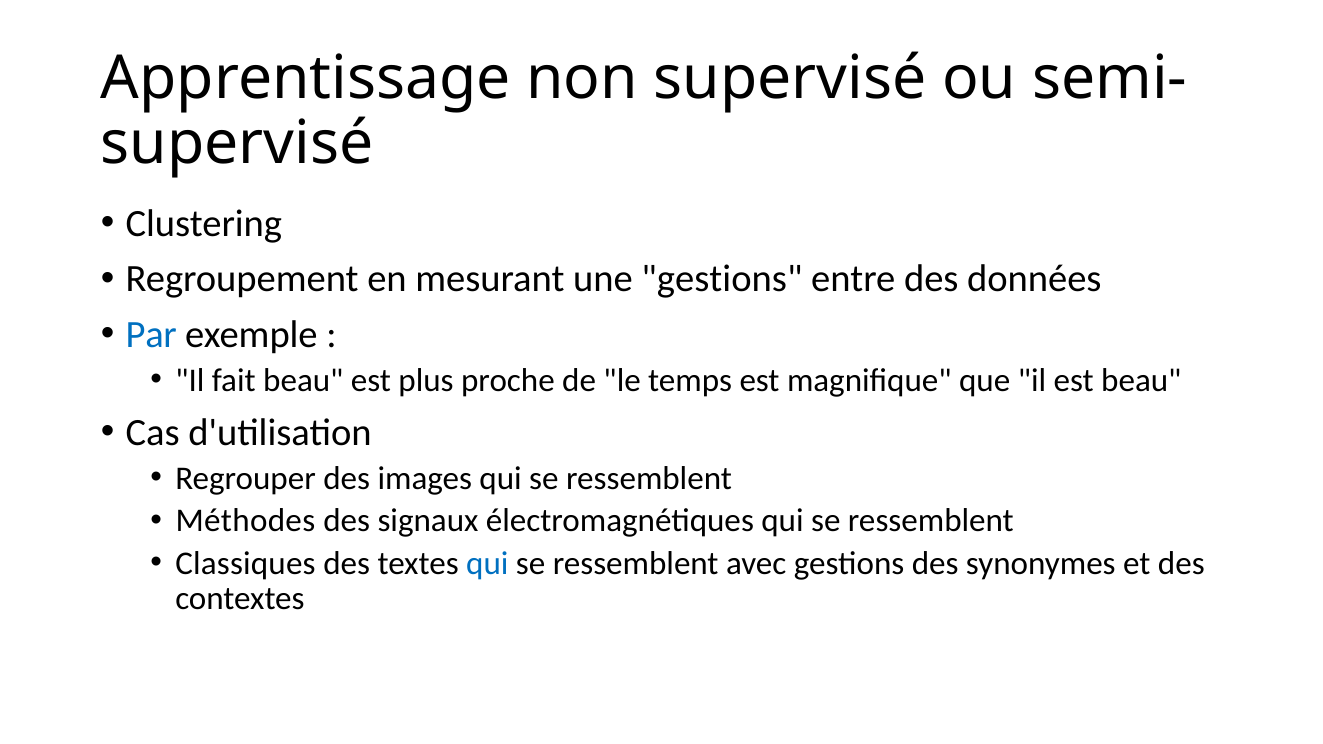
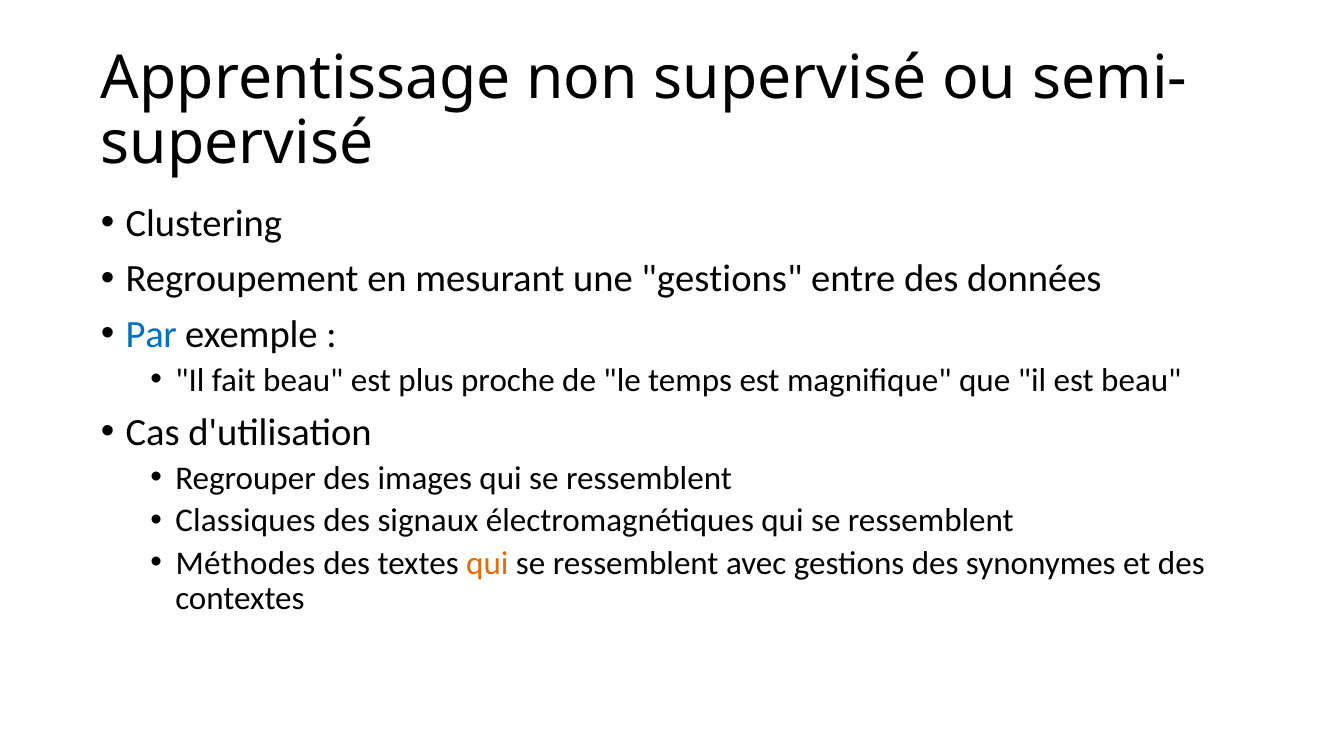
Méthodes: Méthodes -> Classiques
Classiques: Classiques -> Méthodes
qui at (487, 563) colour: blue -> orange
